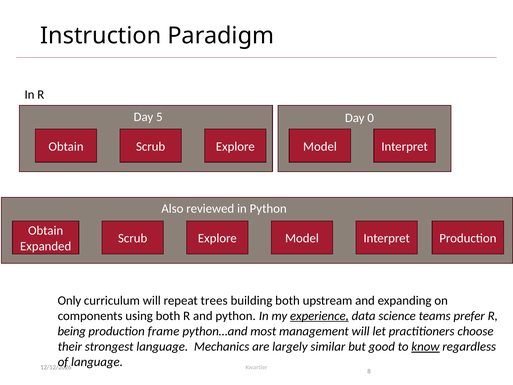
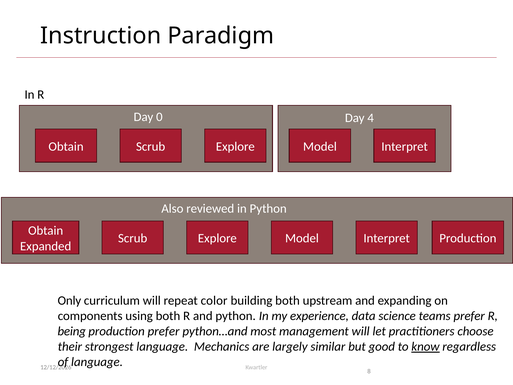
5: 5 -> 0
0: 0 -> 4
trees: trees -> color
experience underline: present -> none
production frame: frame -> prefer
